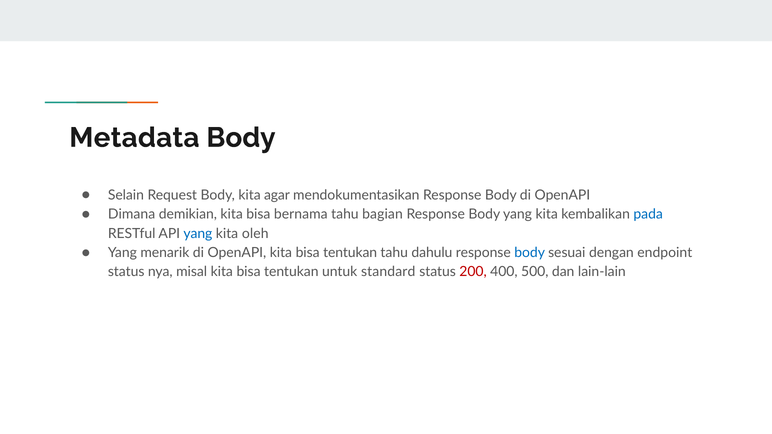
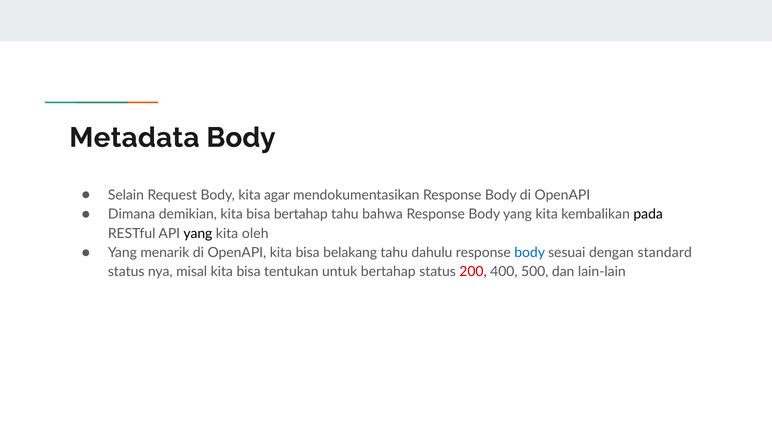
bisa bernama: bernama -> bertahap
bagian: bagian -> bahwa
pada colour: blue -> black
yang at (198, 234) colour: blue -> black
OpenAPI kita bisa tentukan: tentukan -> belakang
endpoint: endpoint -> standard
untuk standard: standard -> bertahap
